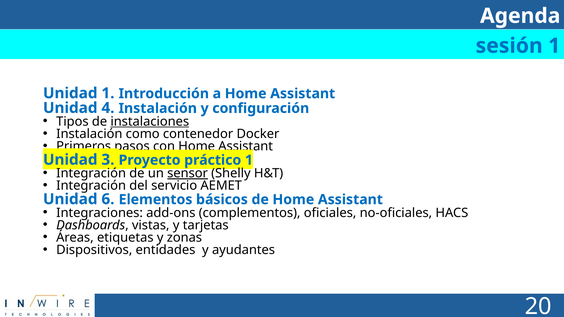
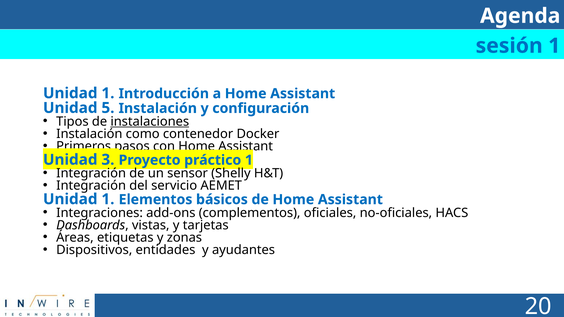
4: 4 -> 5
sensor underline: present -> none
6 at (108, 199): 6 -> 1
